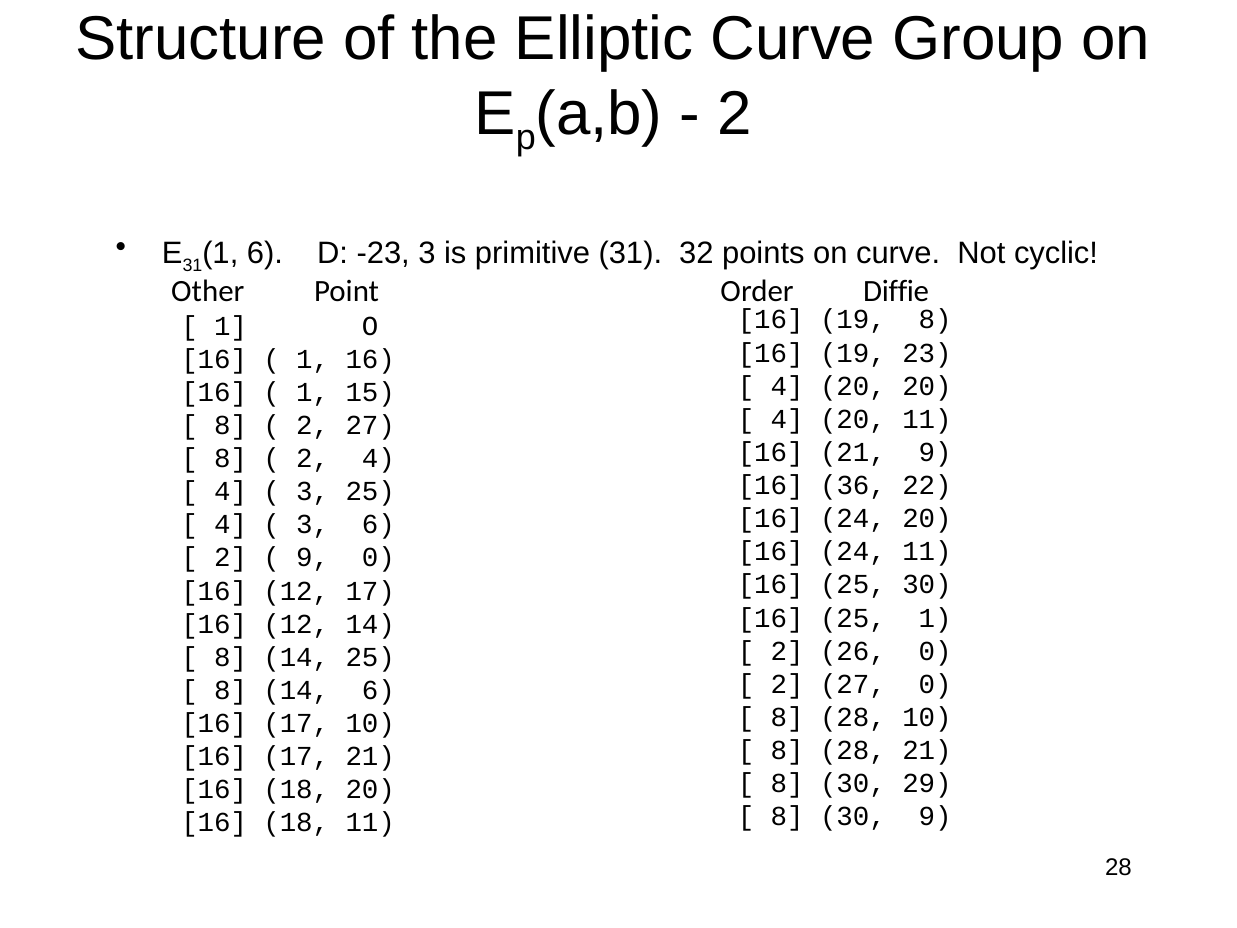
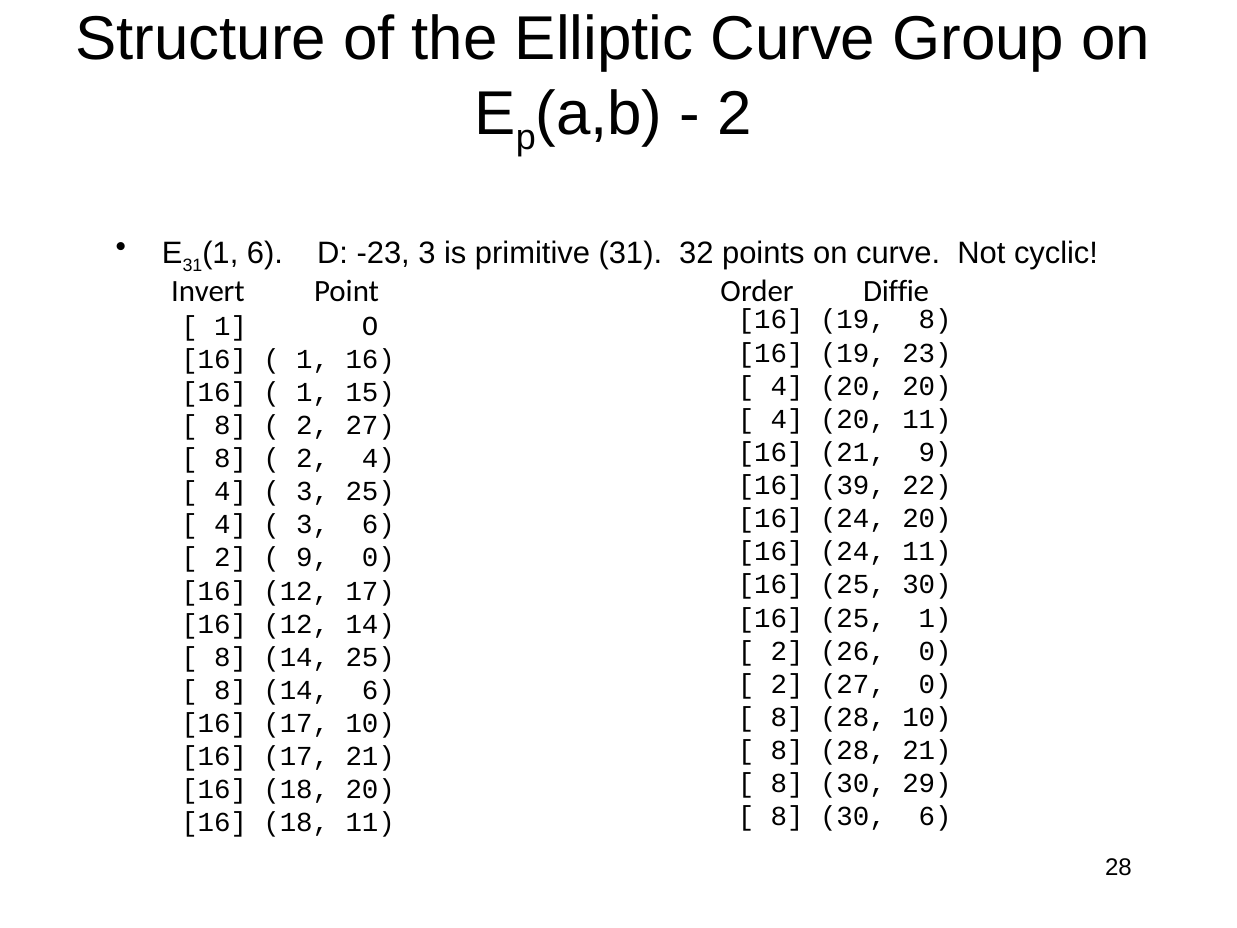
Other: Other -> Invert
36: 36 -> 39
30 9: 9 -> 6
